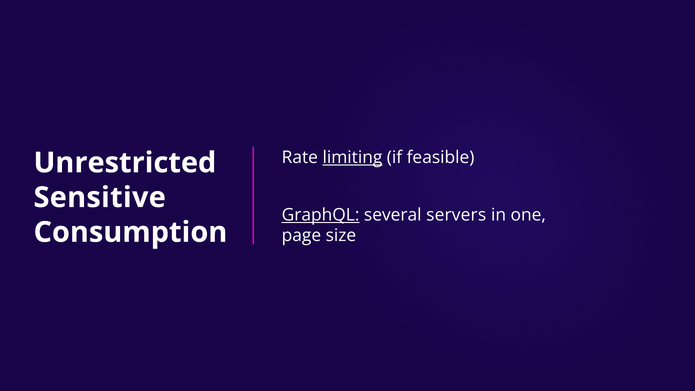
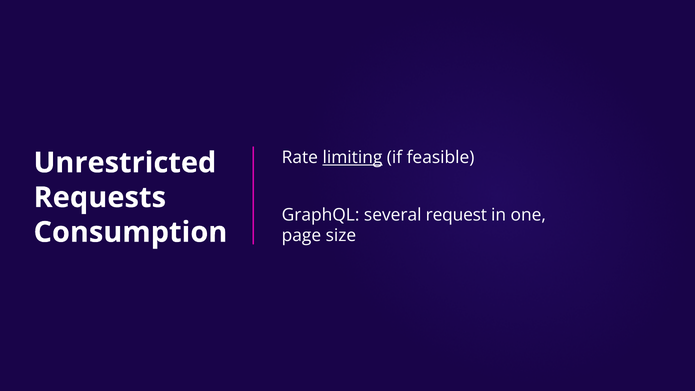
Sensitive: Sensitive -> Requests
GraphQL underline: present -> none
servers: servers -> request
